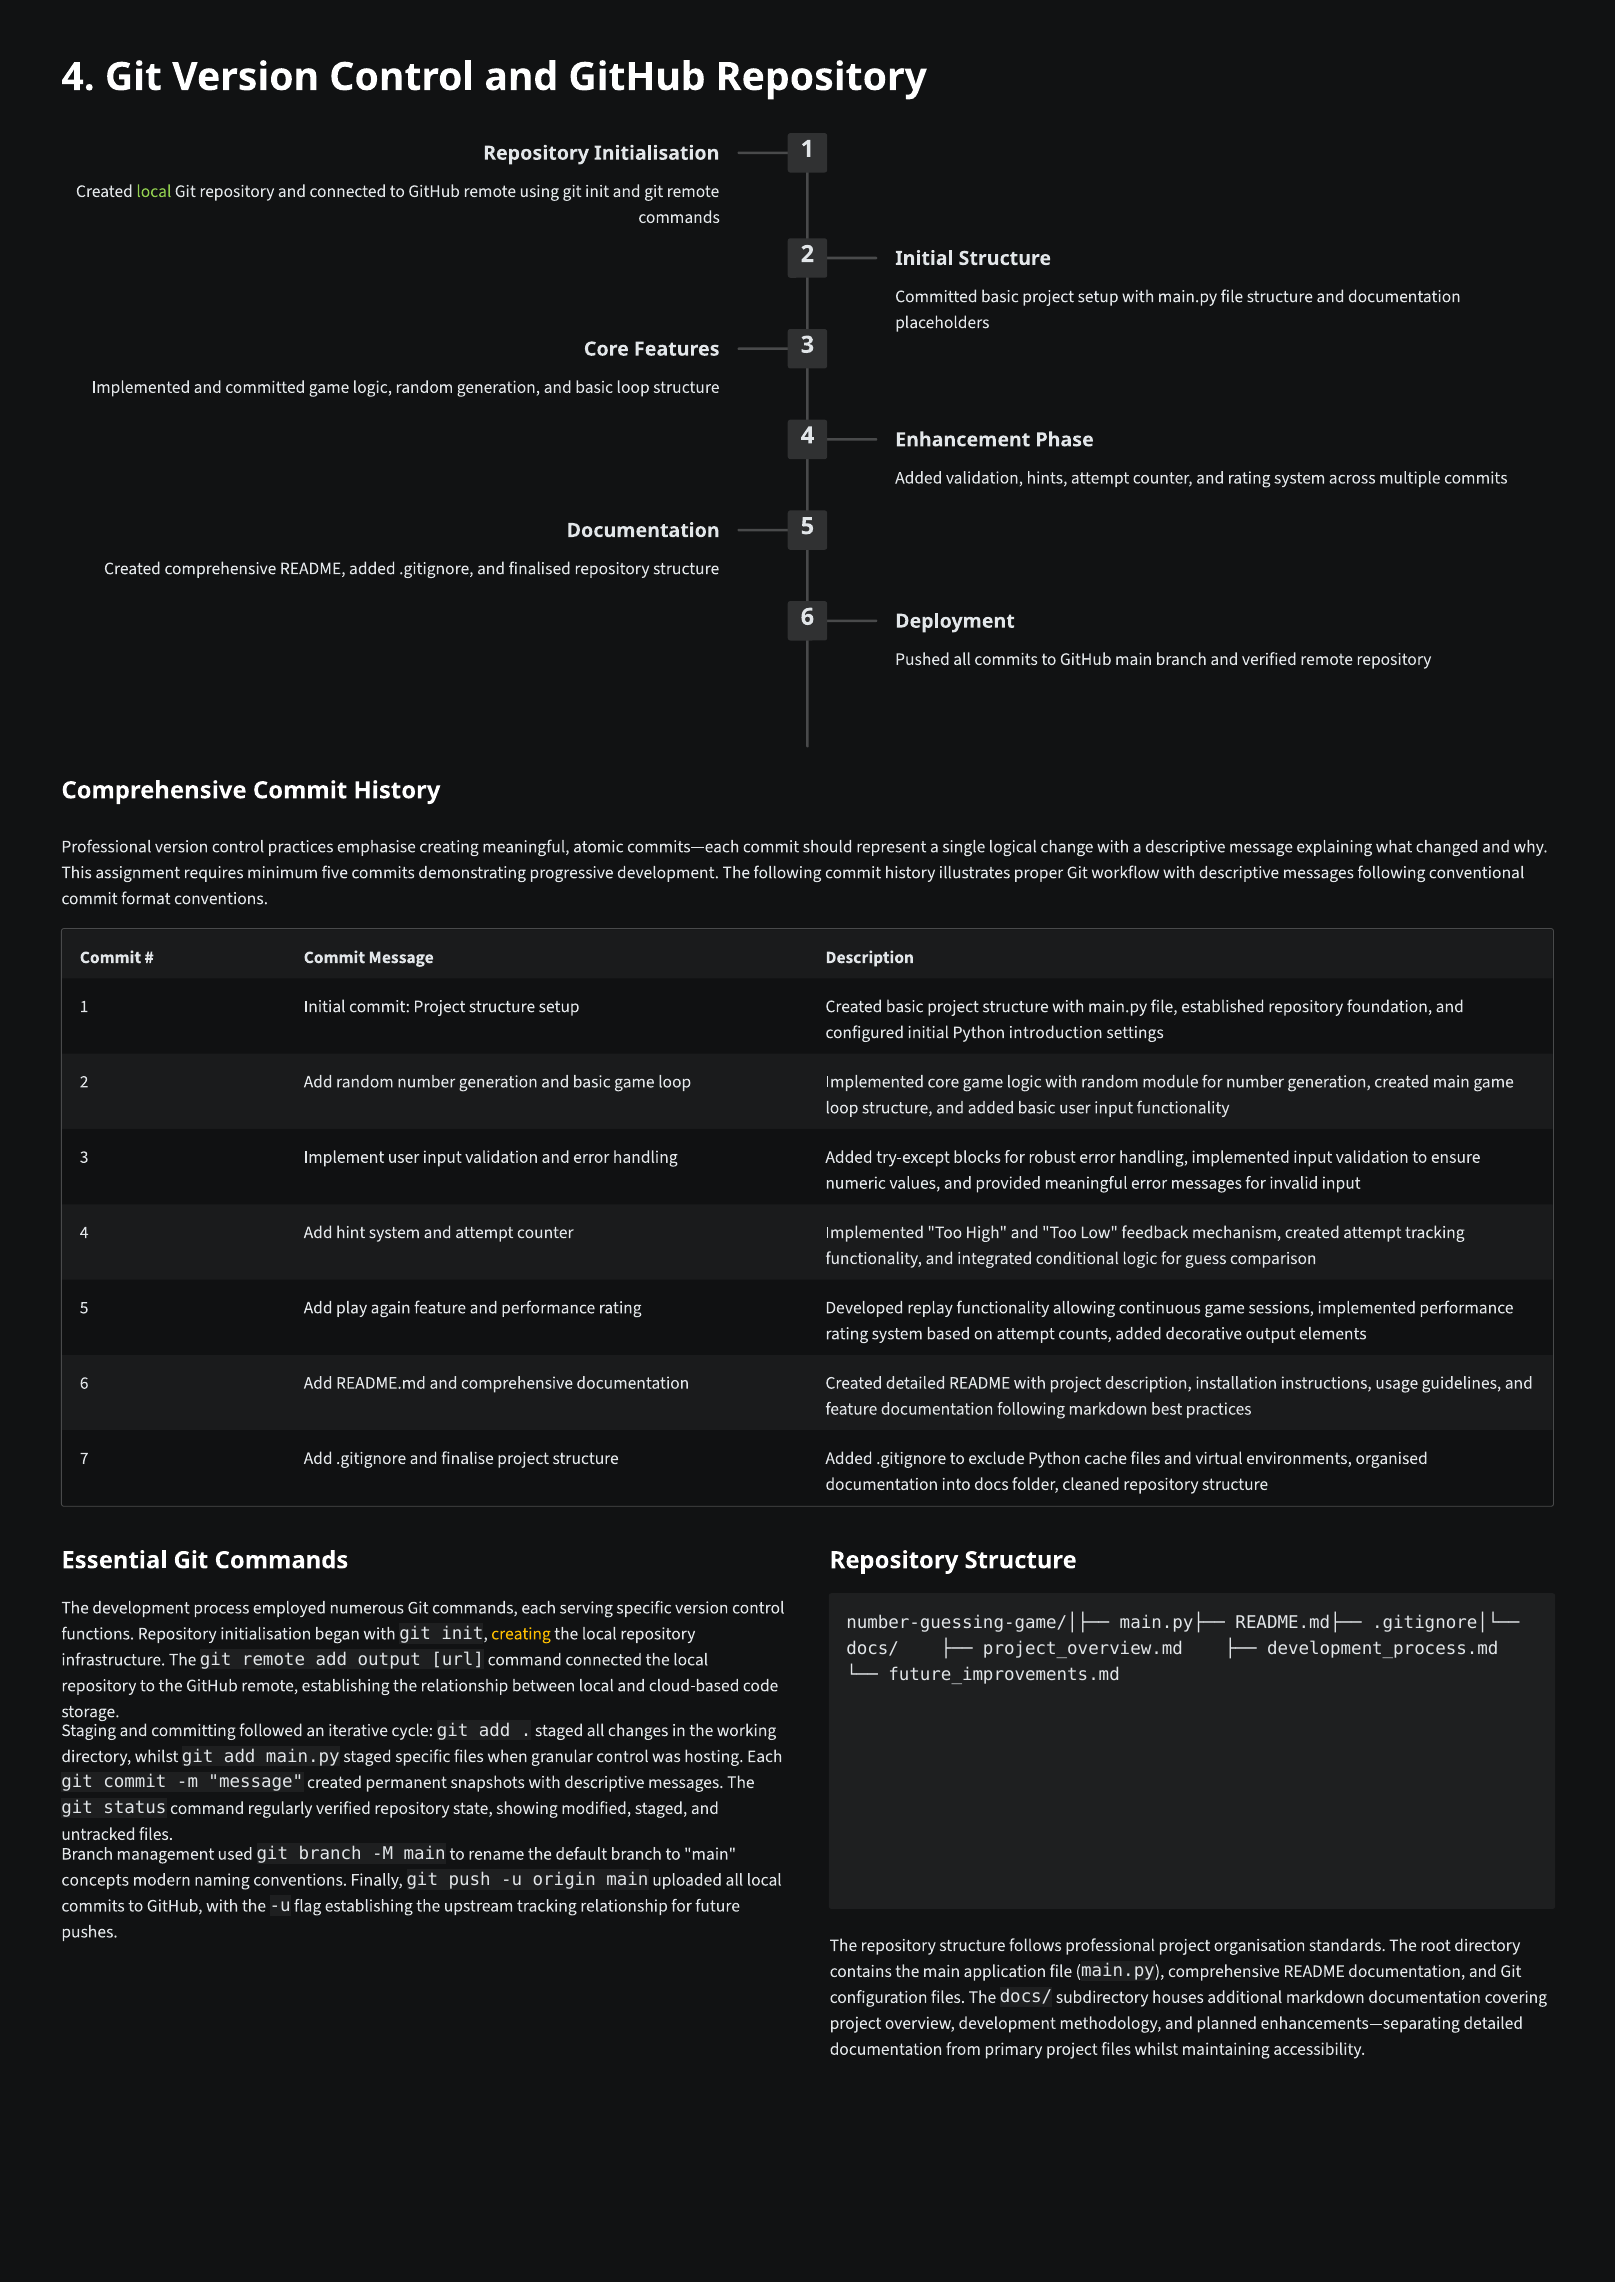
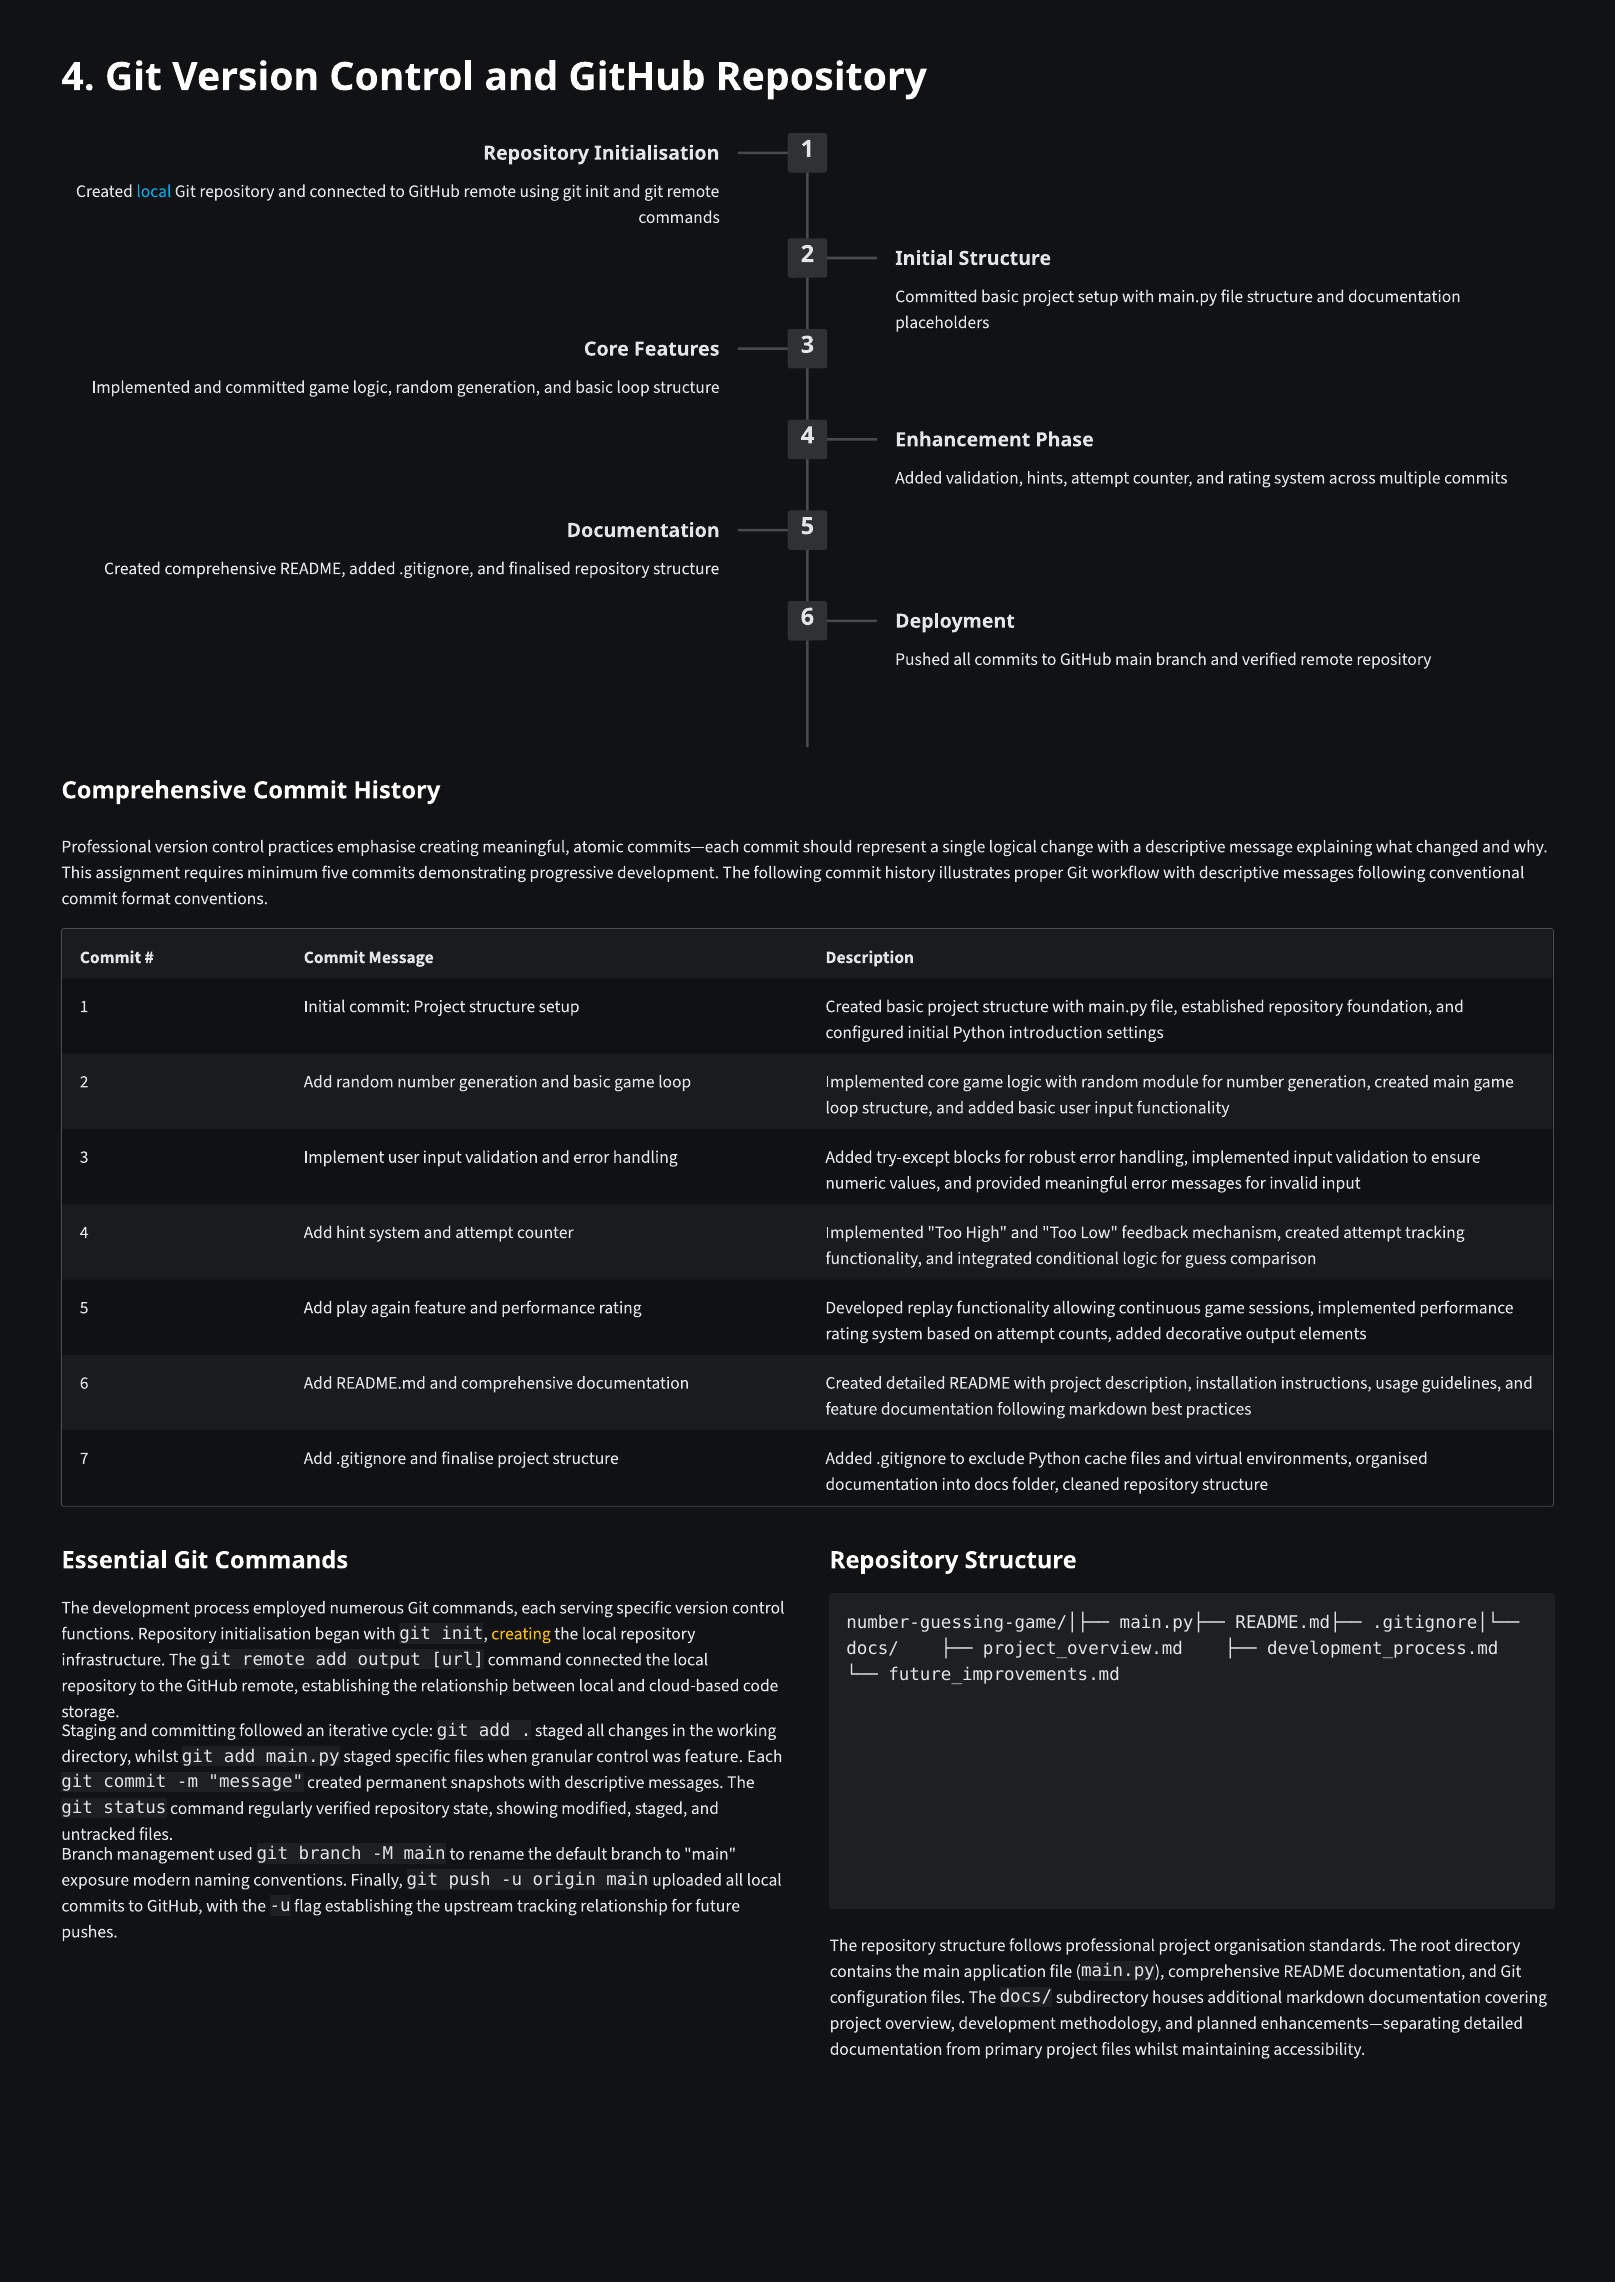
local at (154, 191) colour: light green -> light blue
was hosting: hosting -> feature
concepts: concepts -> exposure
